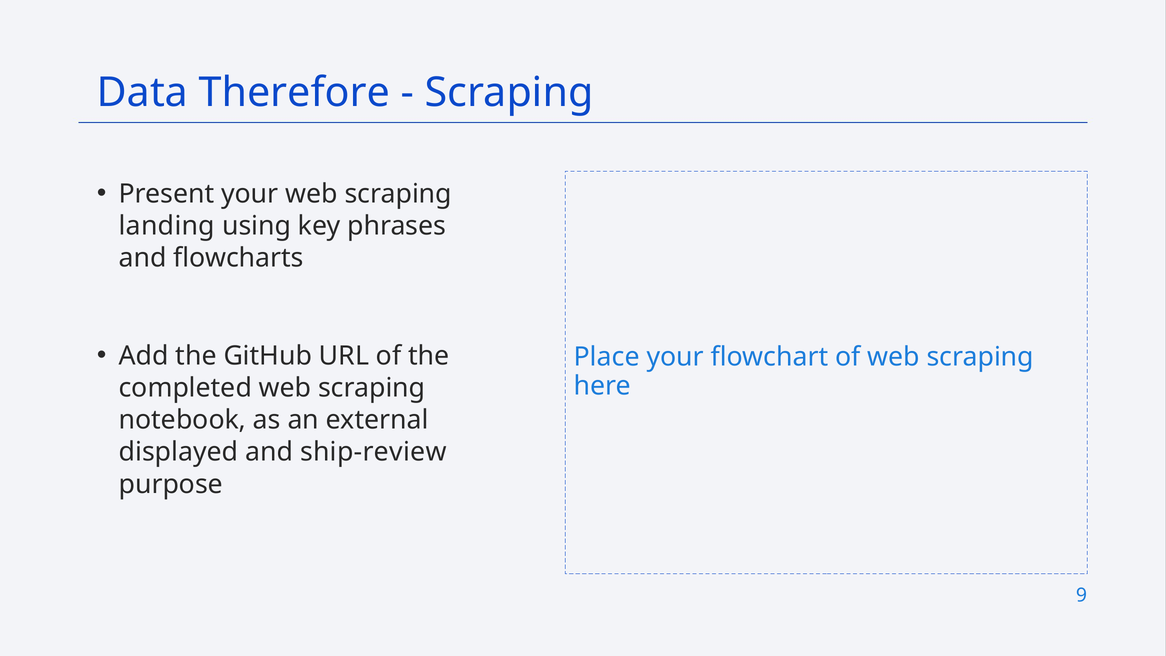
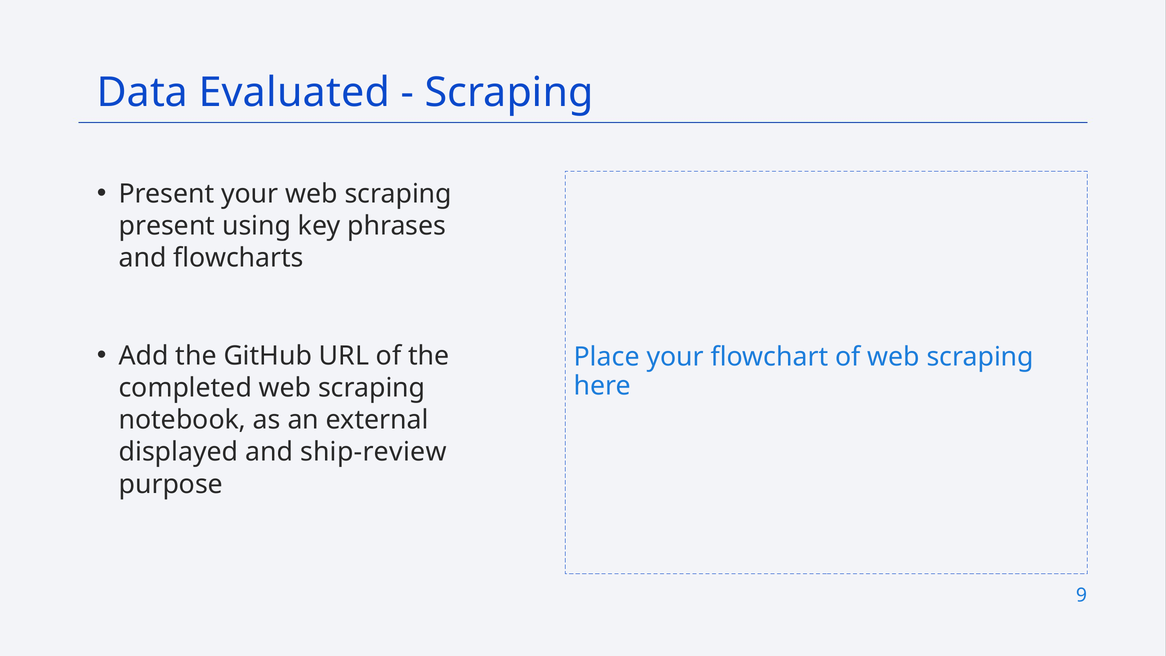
Therefore: Therefore -> Evaluated
landing at (167, 226): landing -> present
